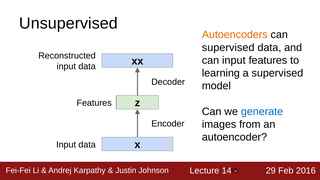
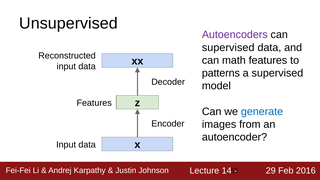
Autoencoders colour: orange -> purple
can input: input -> math
learning: learning -> patterns
